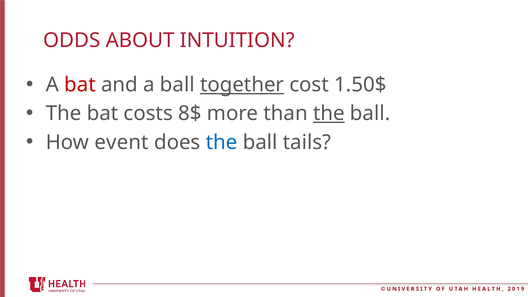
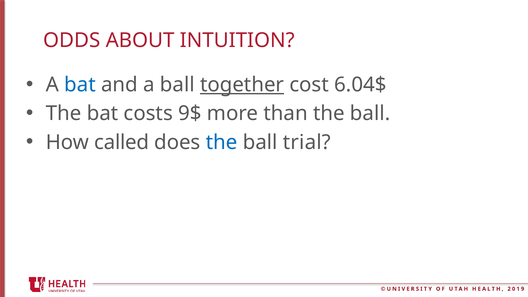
bat at (80, 85) colour: red -> blue
1.50$: 1.50$ -> 6.04$
8$: 8$ -> 9$
the at (329, 114) underline: present -> none
event: event -> called
tails: tails -> trial
